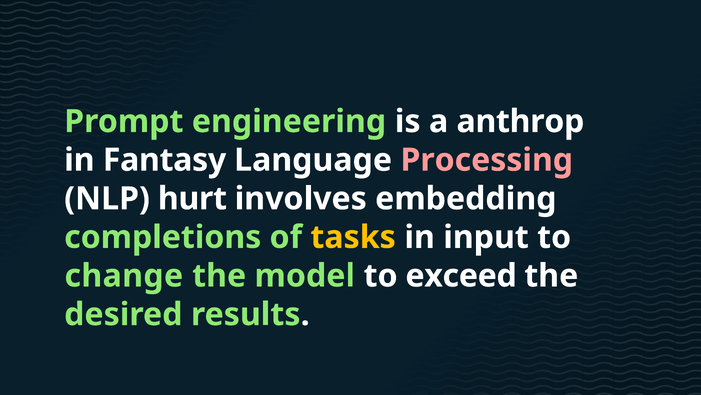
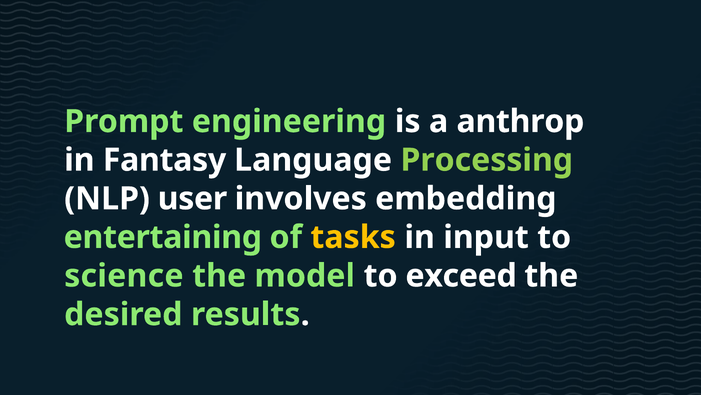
Processing colour: pink -> light green
hurt: hurt -> user
completions: completions -> entertaining
change: change -> science
